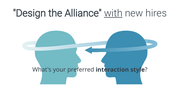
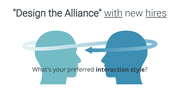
hires underline: none -> present
